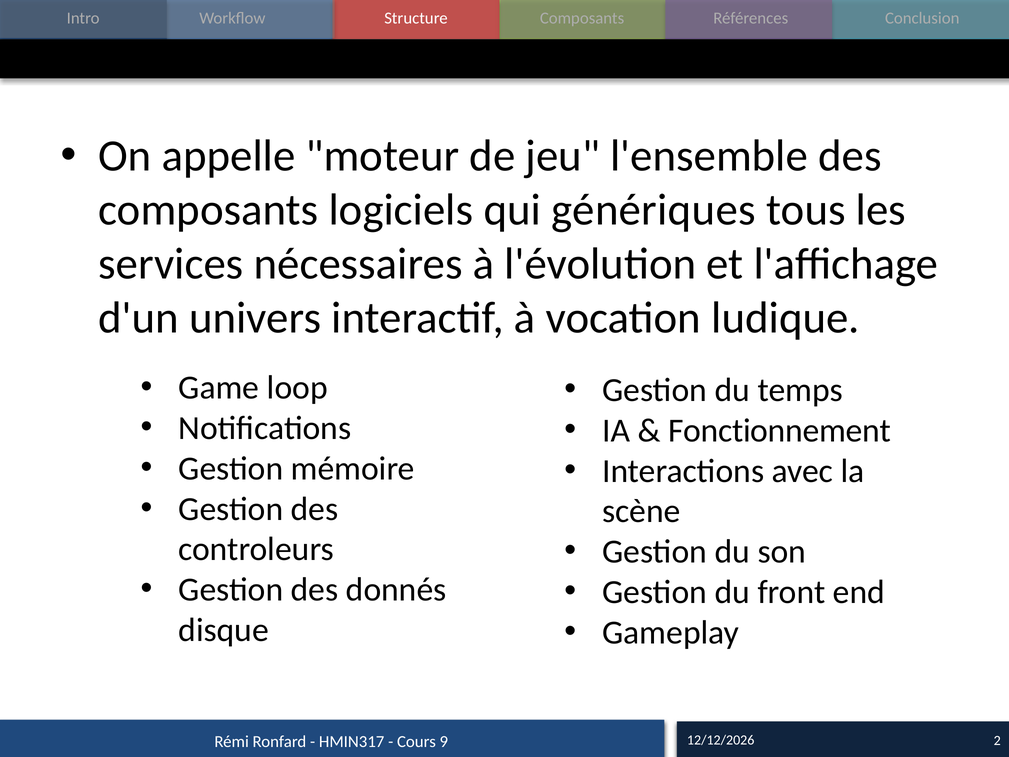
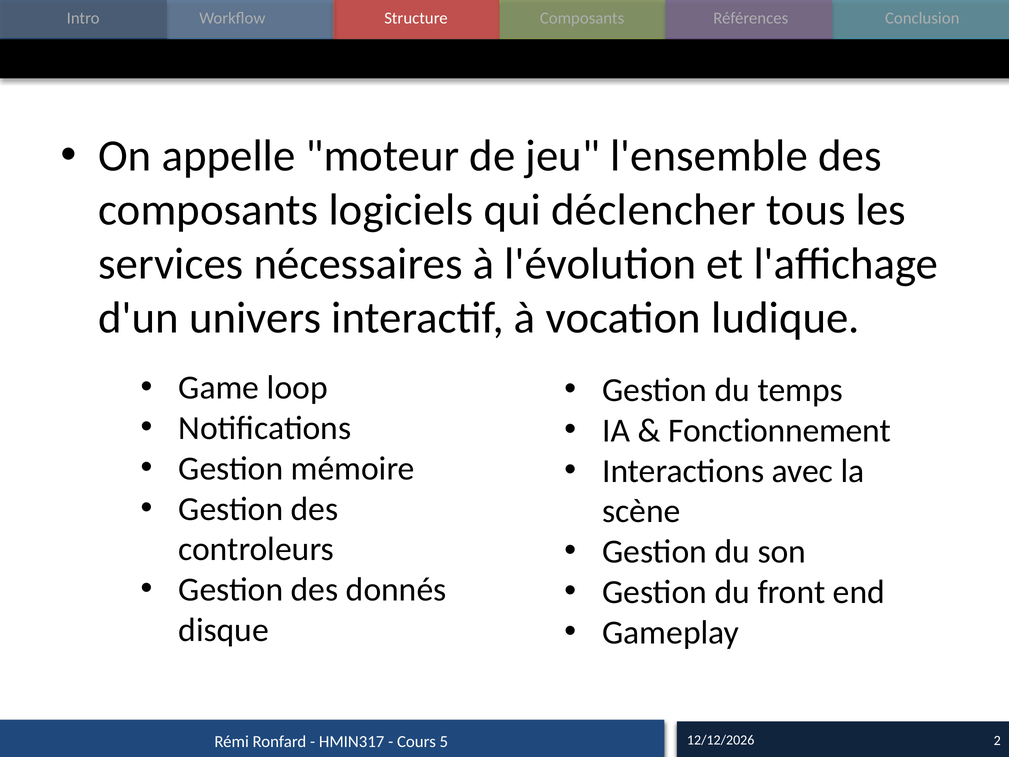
génériques: génériques -> déclencher
9: 9 -> 5
